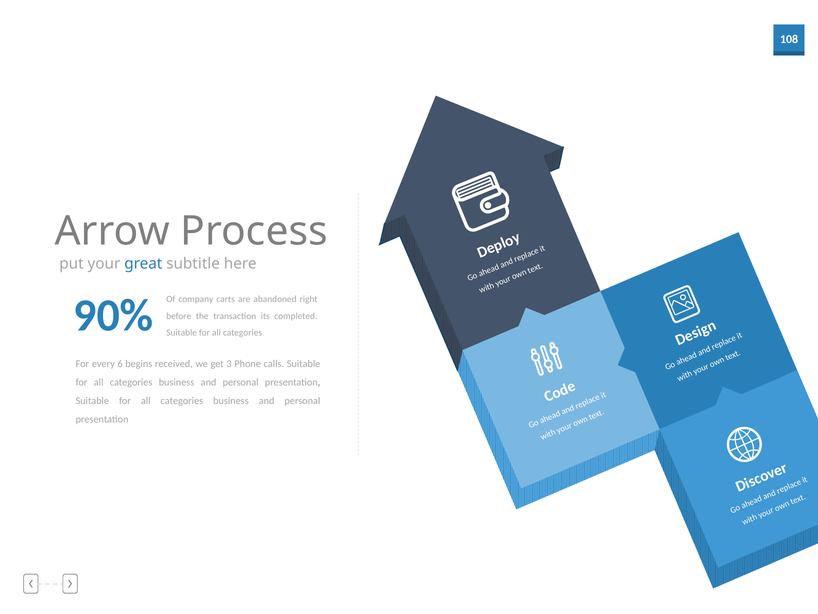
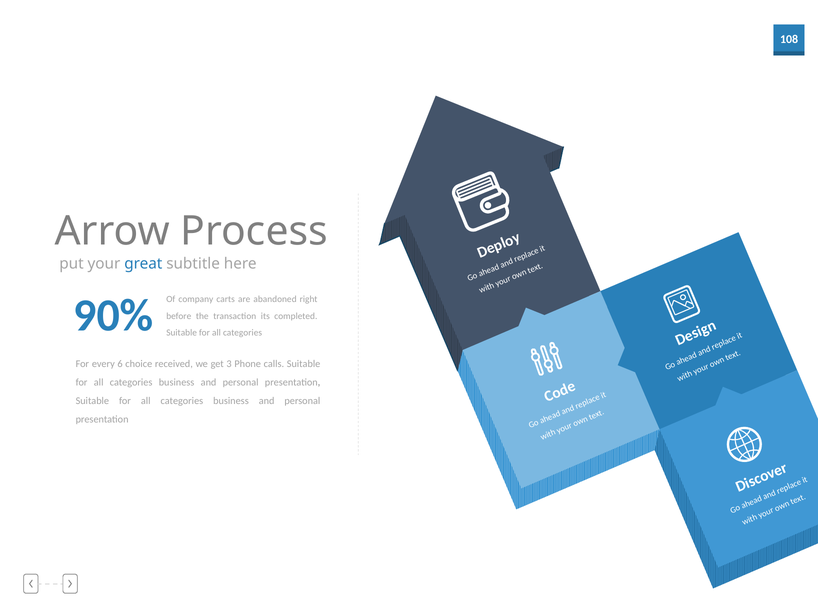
begins: begins -> choice
